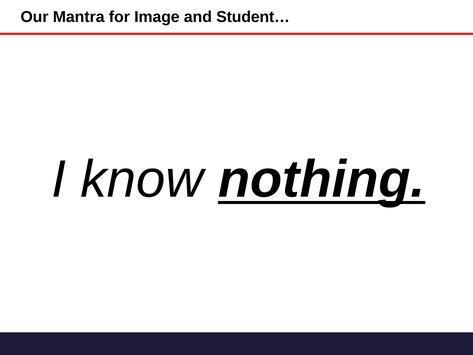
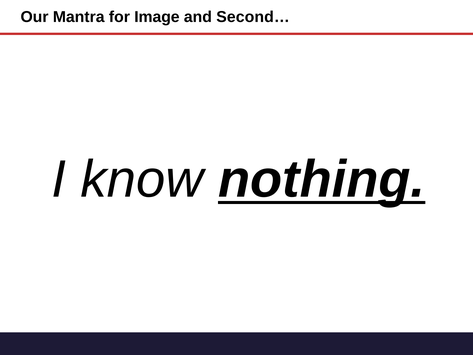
Student…: Student… -> Second…
